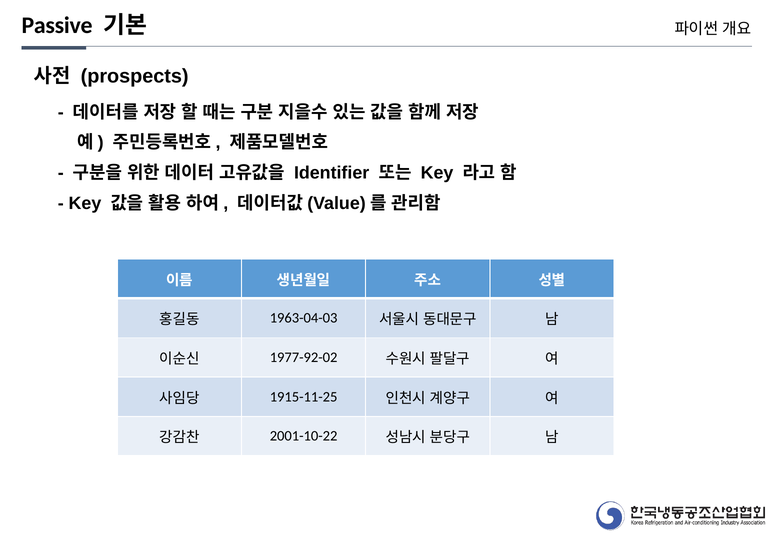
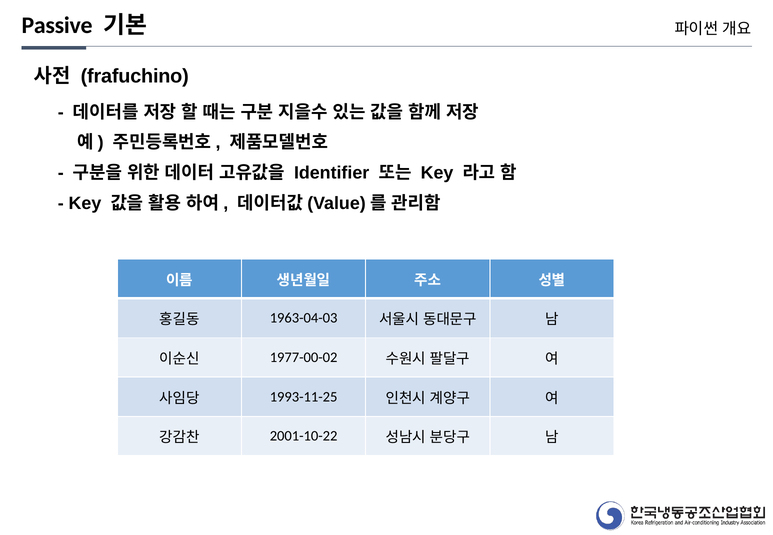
prospects: prospects -> frafuchino
1977-92-02: 1977-92-02 -> 1977-00-02
1915-11-25: 1915-11-25 -> 1993-11-25
